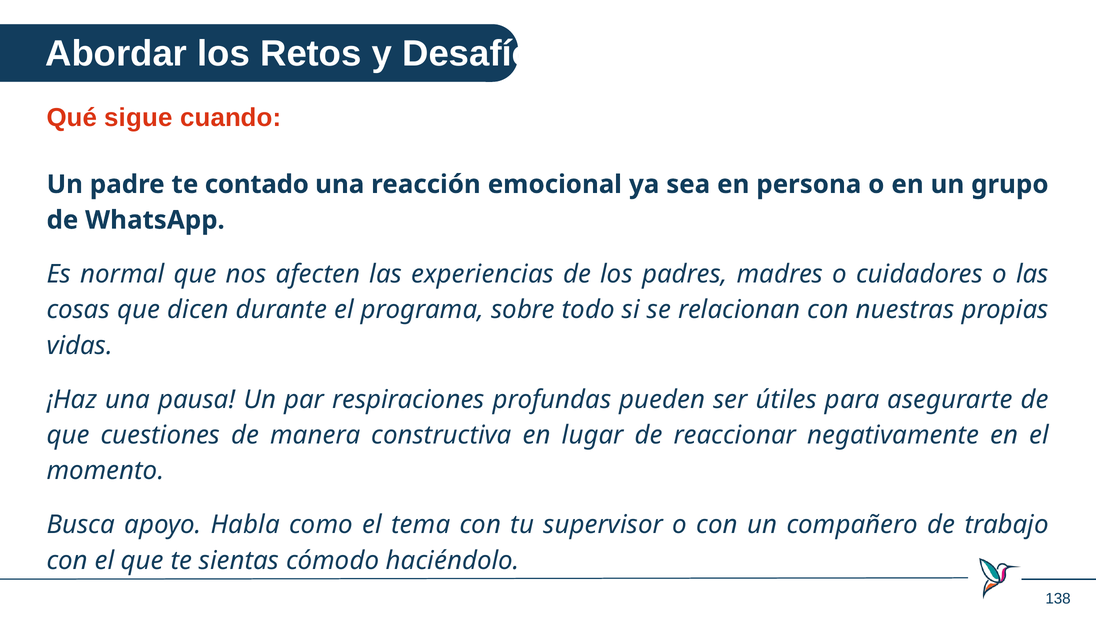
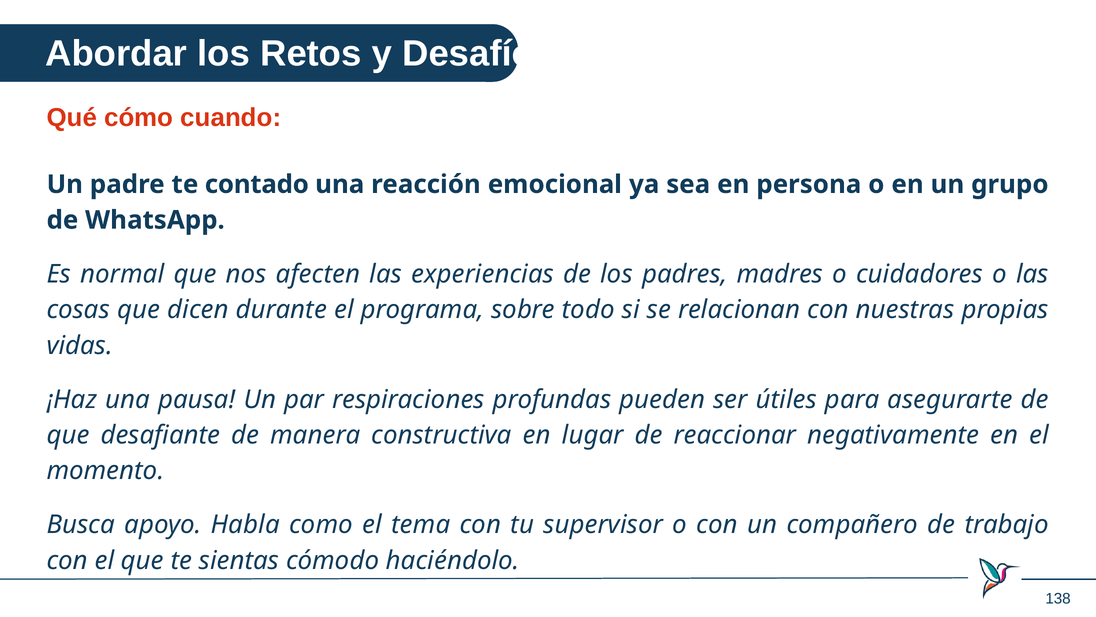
sigue: sigue -> cómo
cuestiones: cuestiones -> desafiante
